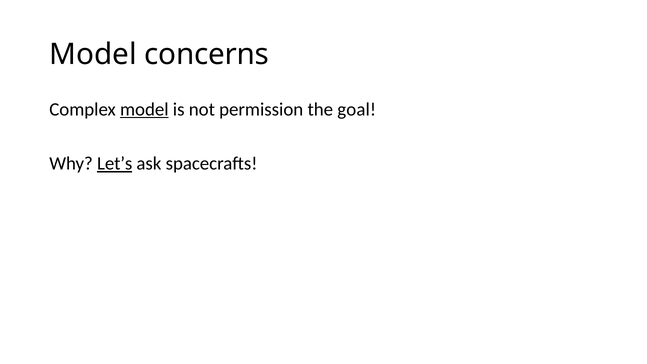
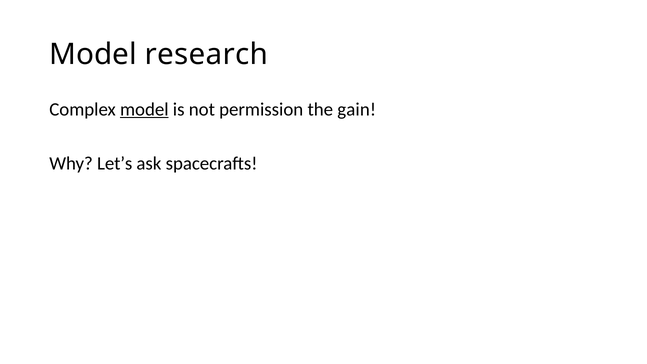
concerns: concerns -> research
goal: goal -> gain
Let’s underline: present -> none
